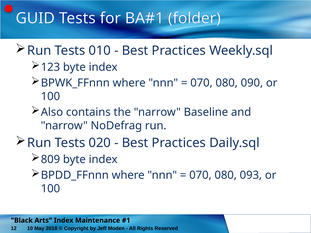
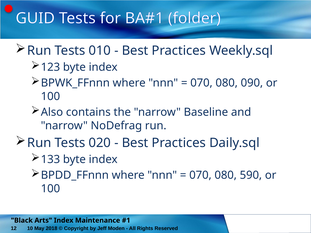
809: 809 -> 133
093: 093 -> 590
